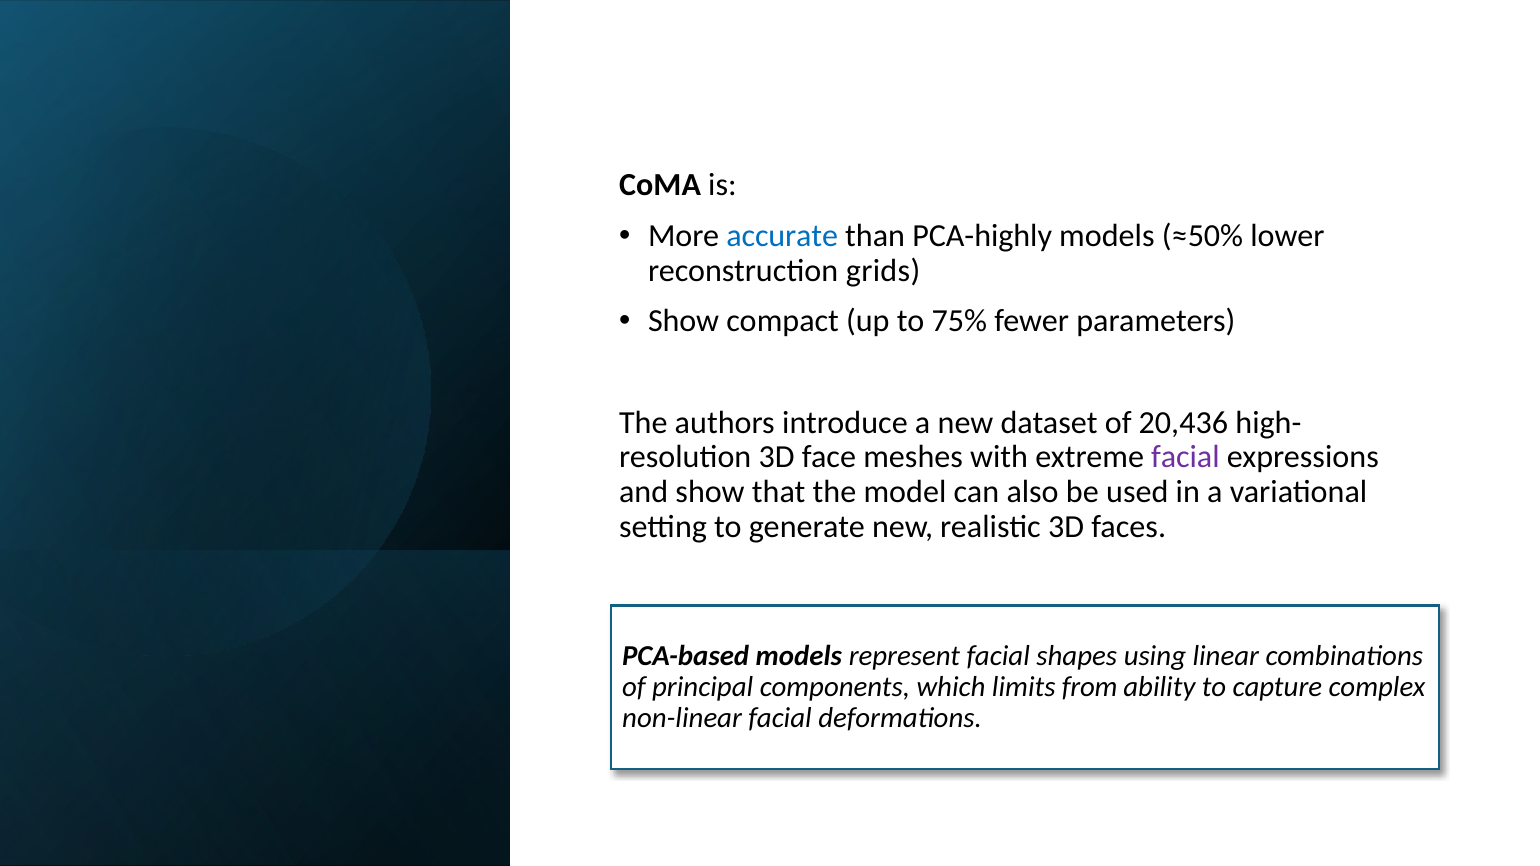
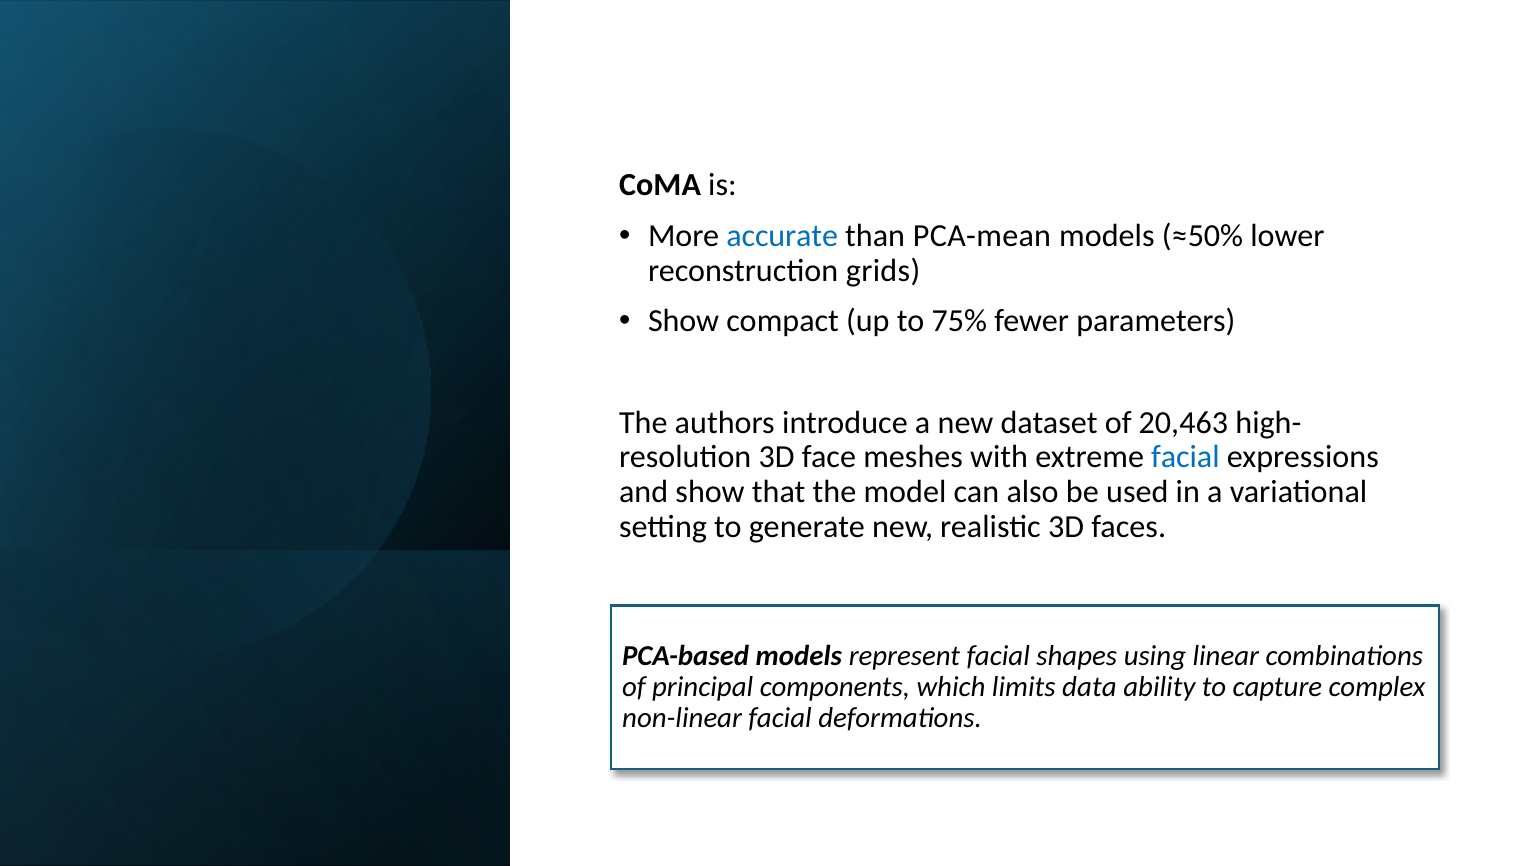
PCA-highly: PCA-highly -> PCA-mean
20,436: 20,436 -> 20,463
facial at (1185, 457) colour: purple -> blue
from: from -> data
